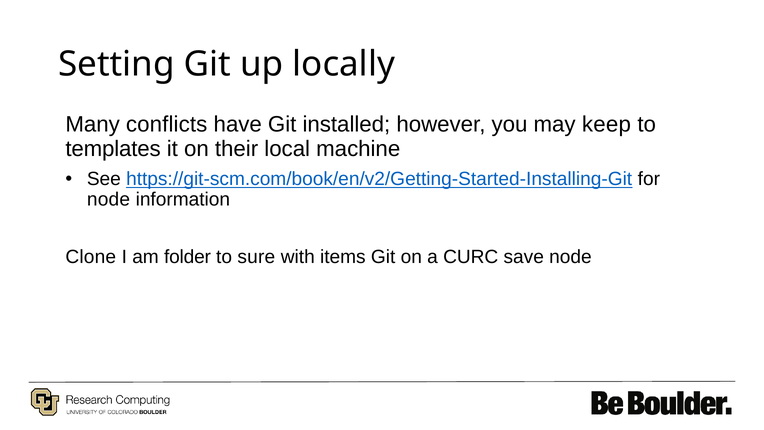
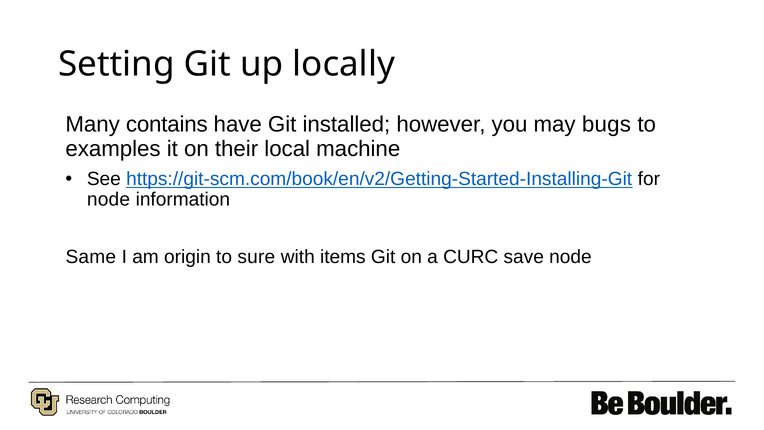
conflicts: conflicts -> contains
keep: keep -> bugs
templates: templates -> examples
Clone: Clone -> Same
folder: folder -> origin
